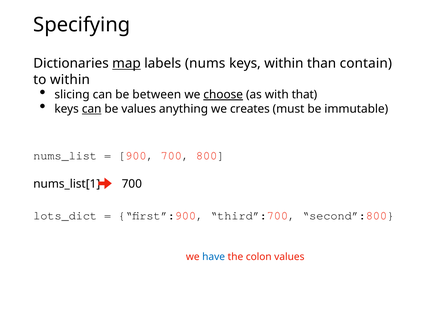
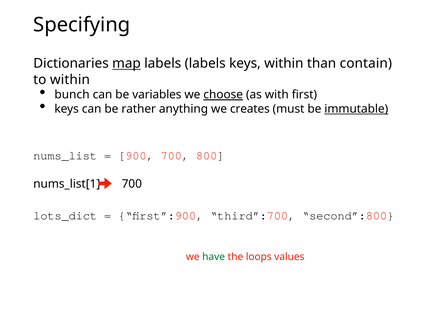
labels nums: nums -> labels
slicing: slicing -> bunch
between: between -> variables
that: that -> first
can at (92, 109) underline: present -> none
be values: values -> rather
immutable underline: none -> present
have colour: blue -> green
colon: colon -> loops
